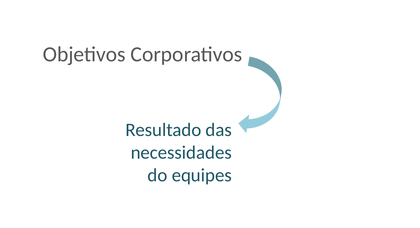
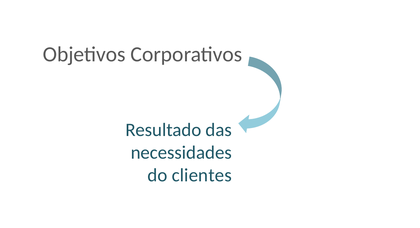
equipes: equipes -> clientes
